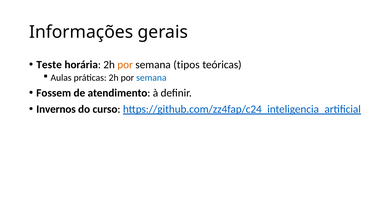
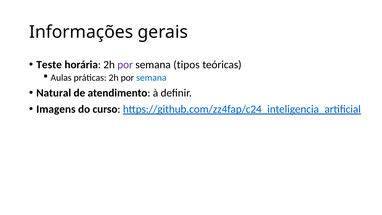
por at (125, 65) colour: orange -> purple
Fossem: Fossem -> Natural
Invernos: Invernos -> Imagens
